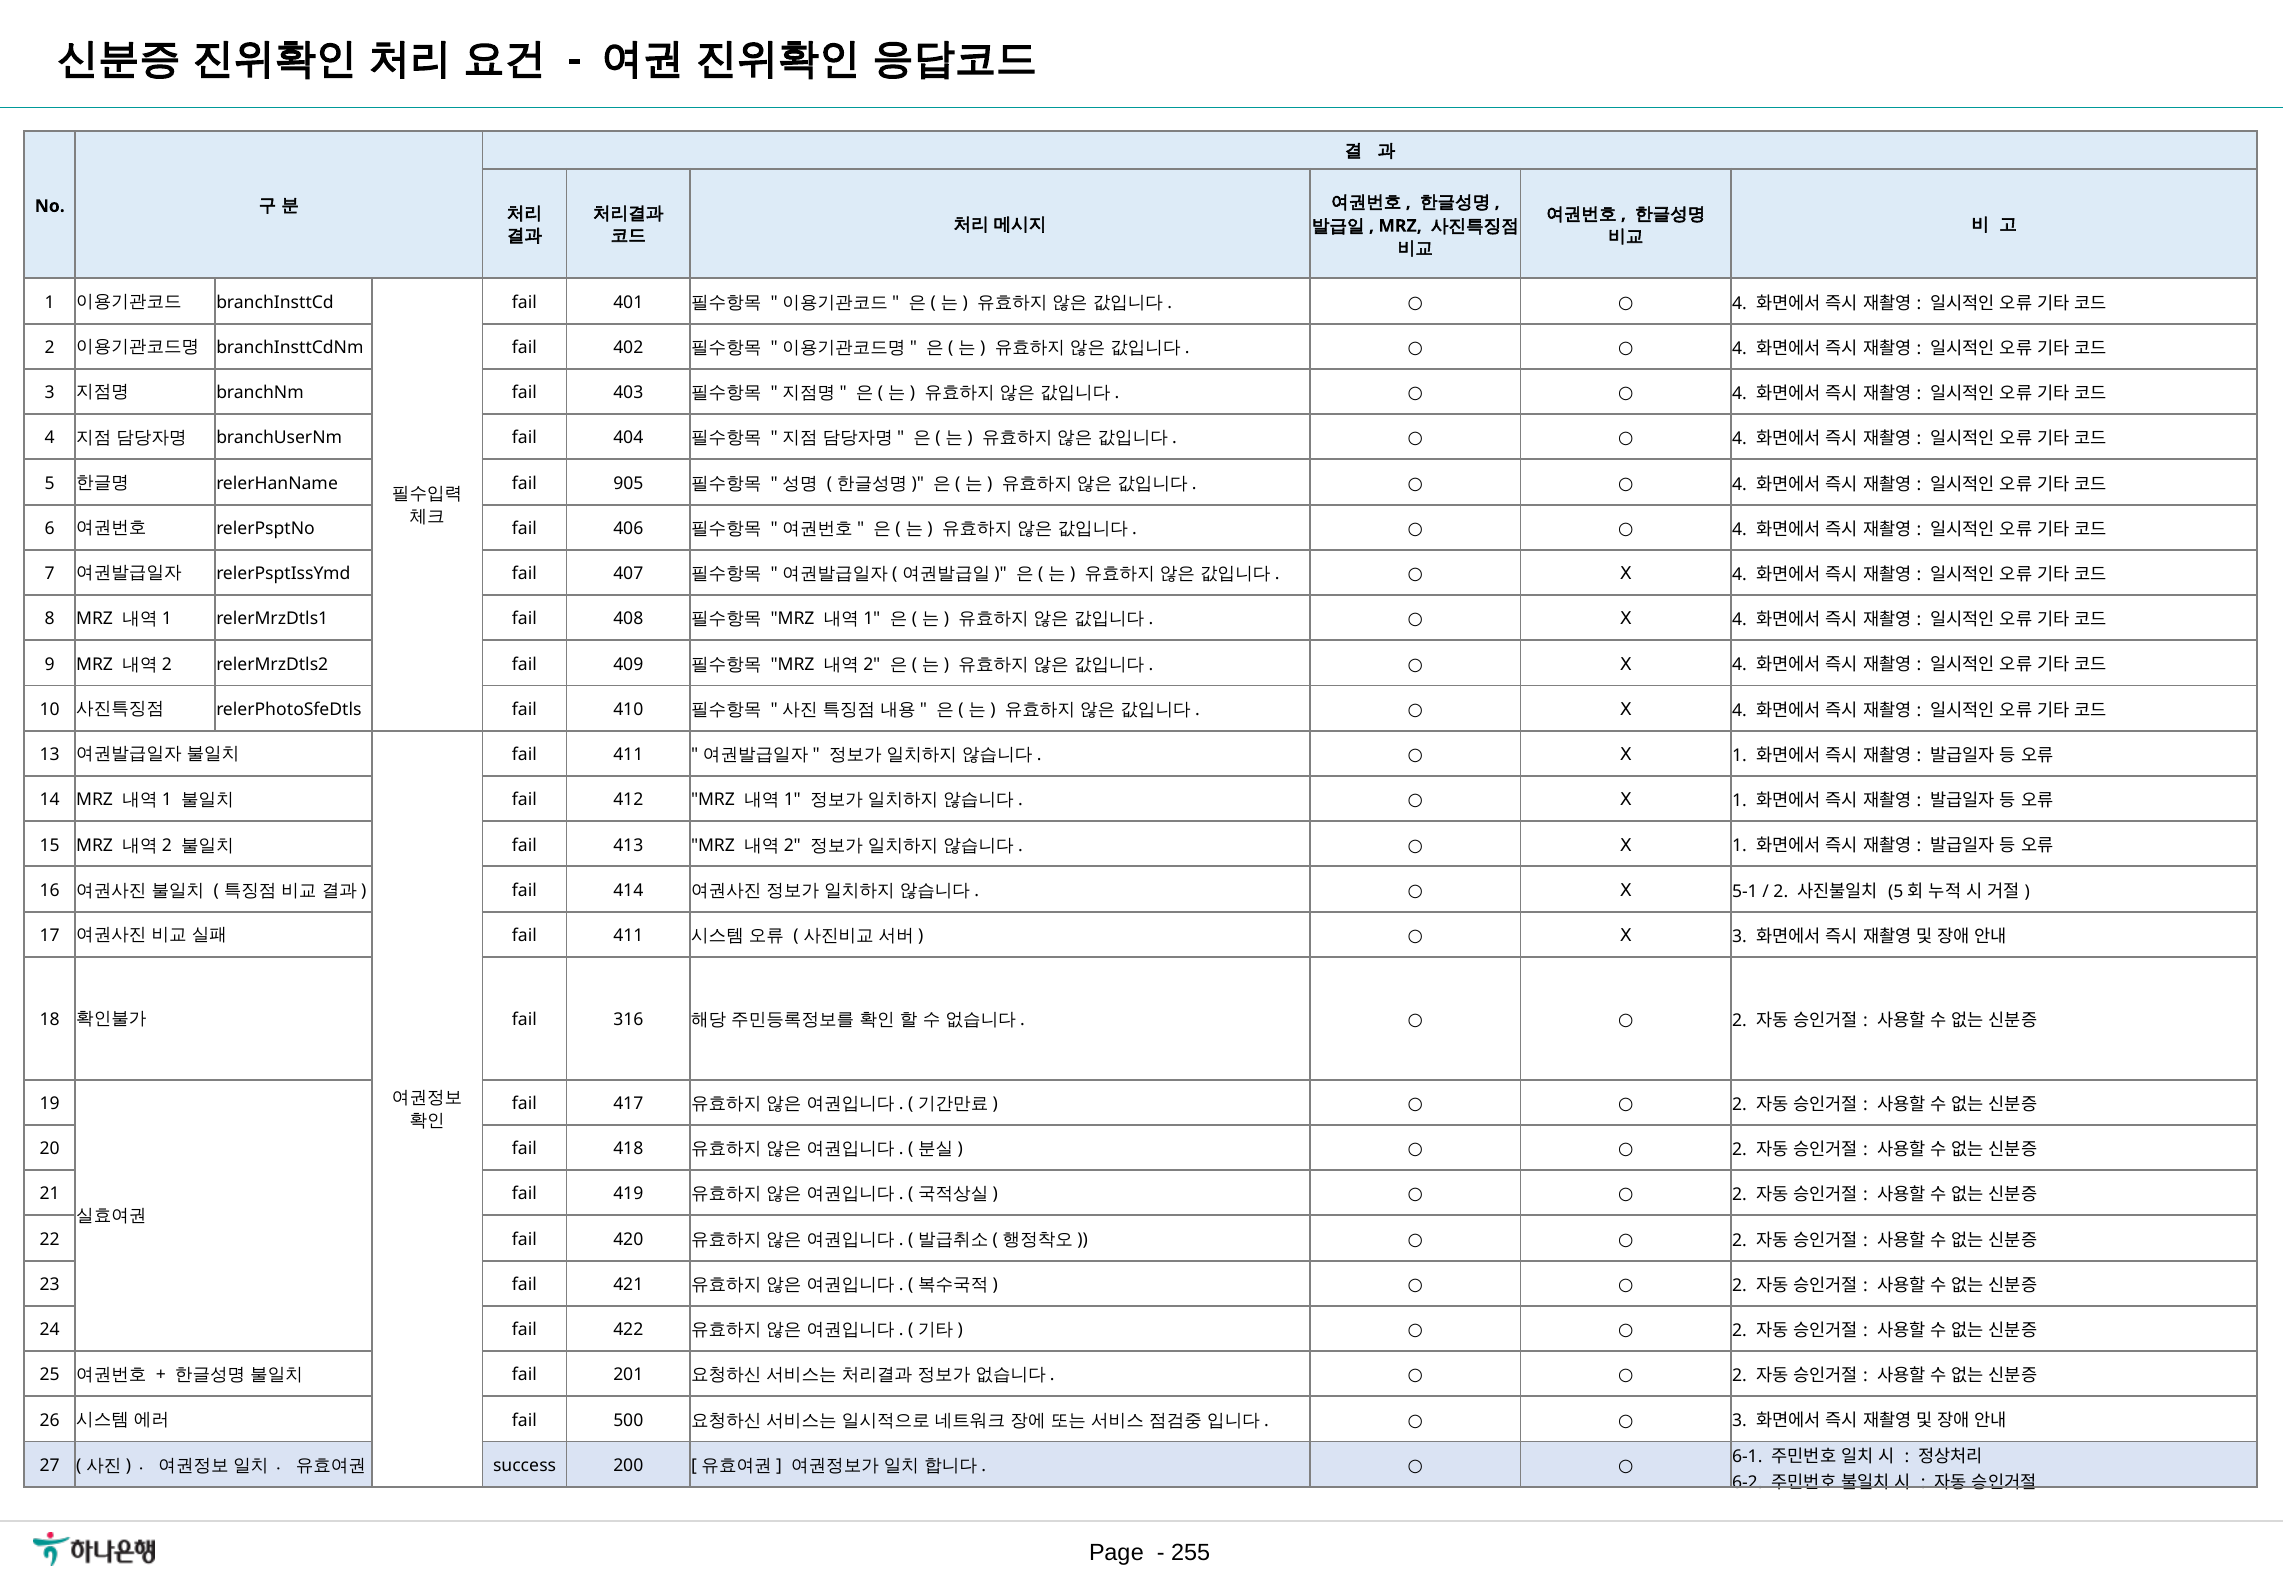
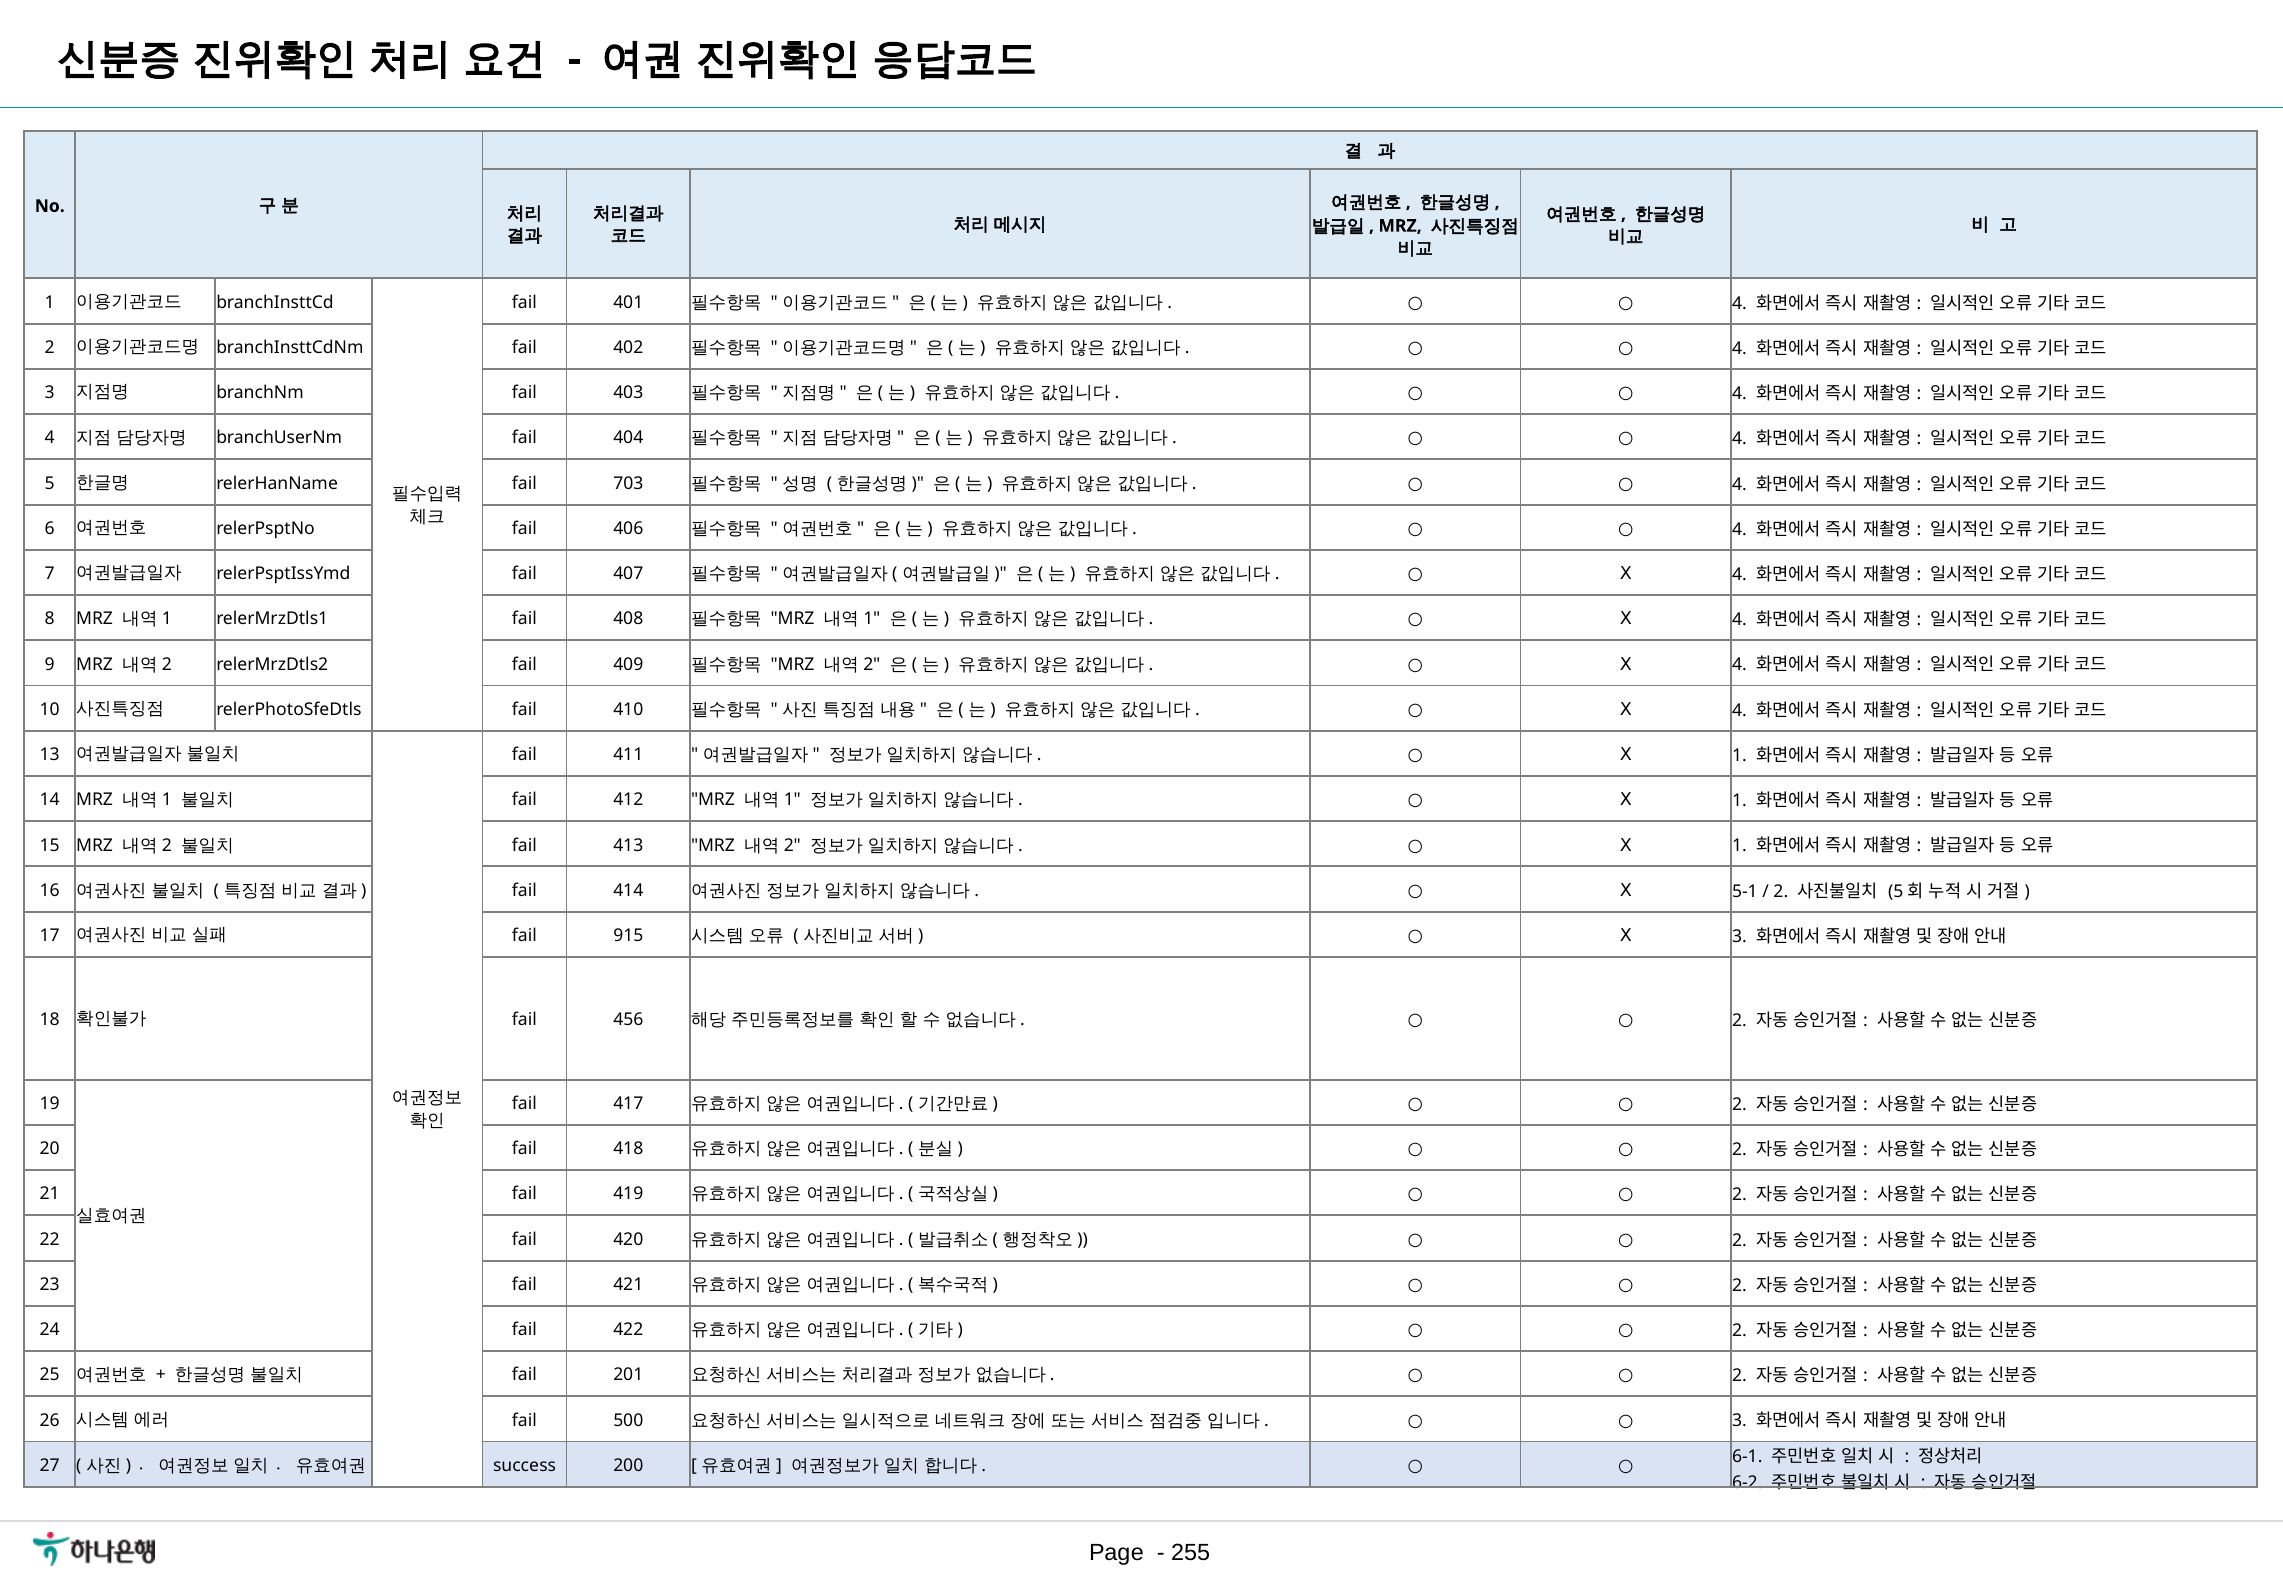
905: 905 -> 703
411 at (628, 935): 411 -> 915
316: 316 -> 456
